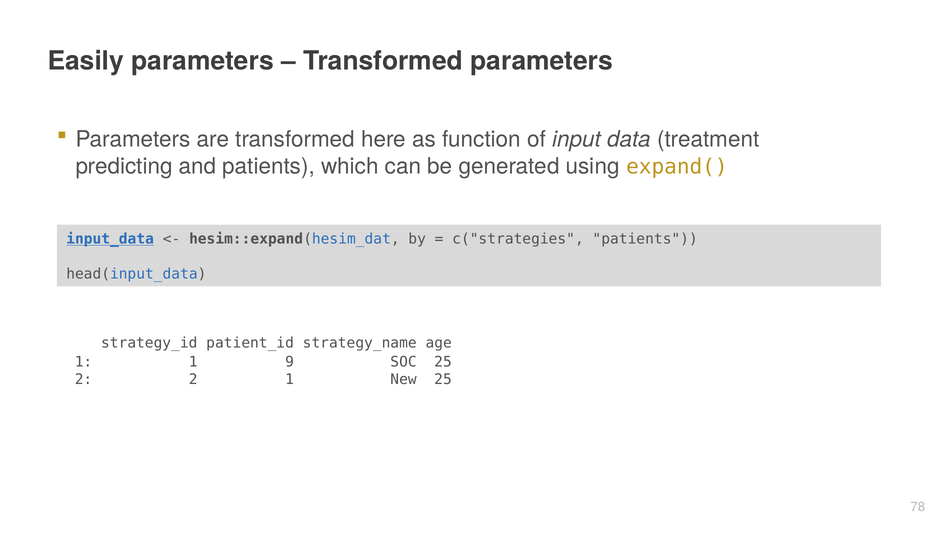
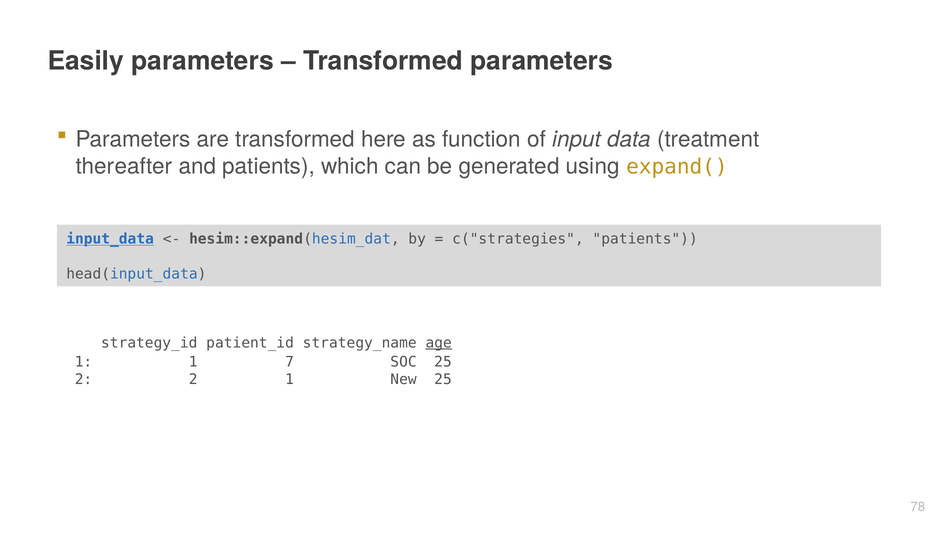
predicting: predicting -> thereafter
age underline: none -> present
9: 9 -> 7
